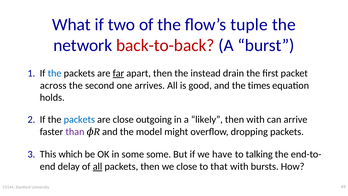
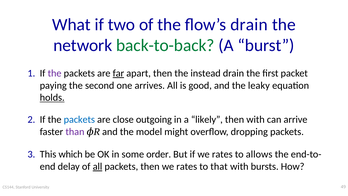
flow’s tuple: tuple -> drain
back-to-back colour: red -> green
the at (55, 73) colour: blue -> purple
across: across -> paying
times: times -> leaky
holds underline: none -> present
some some: some -> order
if we have: have -> rates
talking: talking -> allows
then we close: close -> rates
